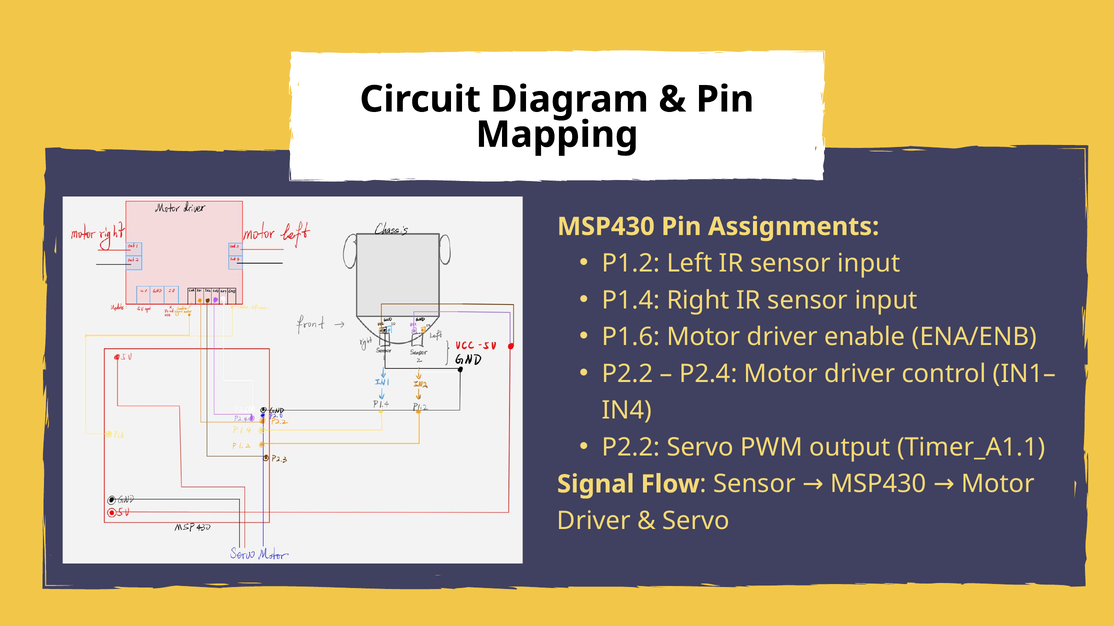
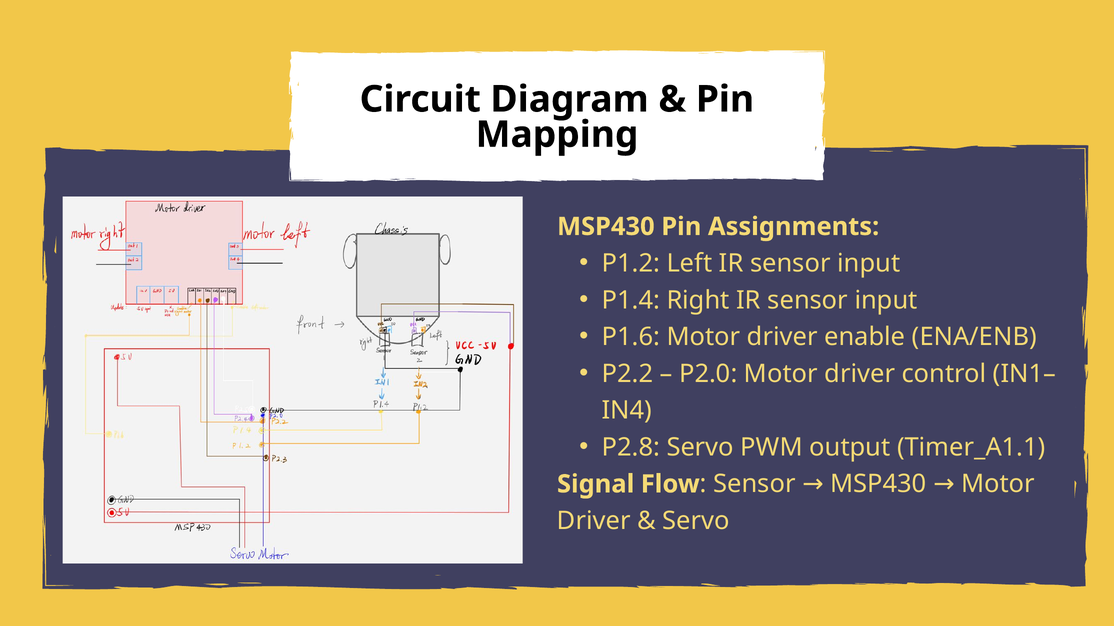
P2.4: P2.4 -> P2.0
P2.2 at (631, 448): P2.2 -> P2.8
